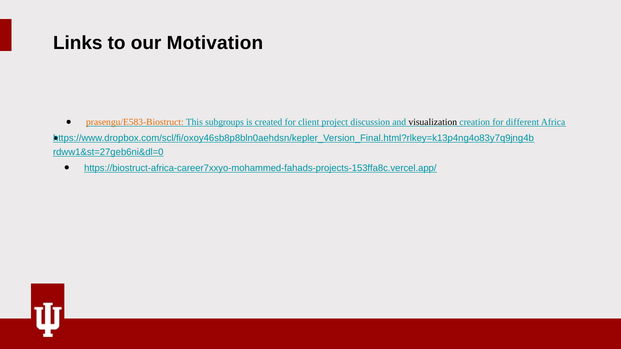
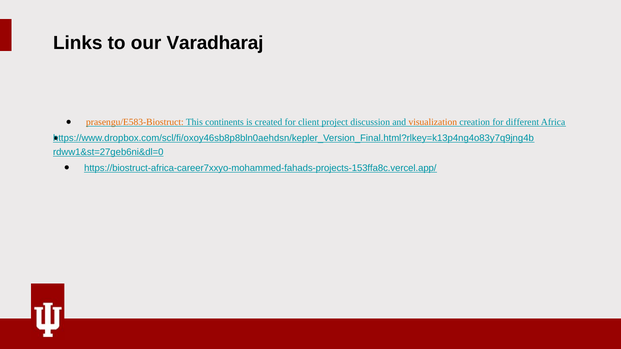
Motivation: Motivation -> Varadharaj
subgroups: subgroups -> continents
visualization colour: black -> orange
